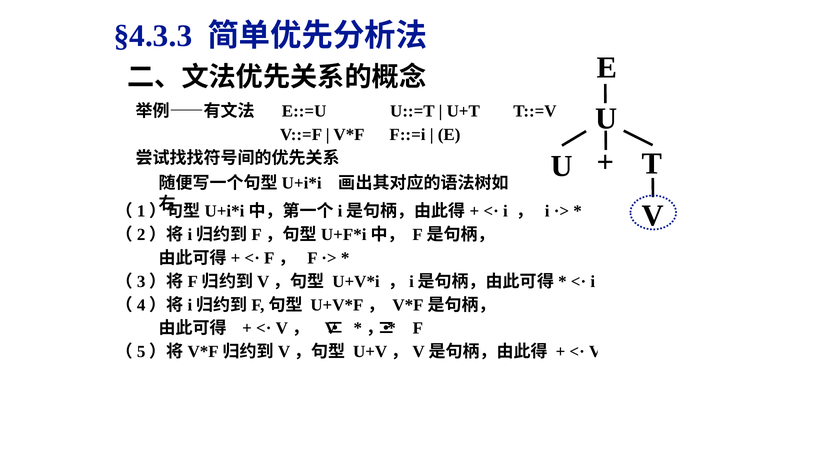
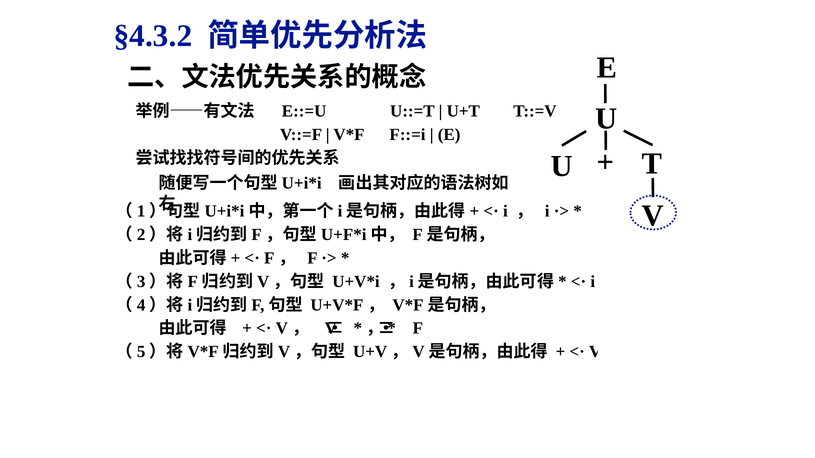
§4.3.3: §4.3.3 -> §4.3.2
